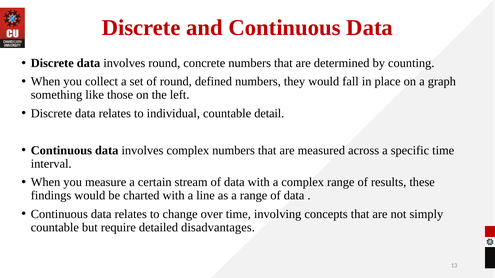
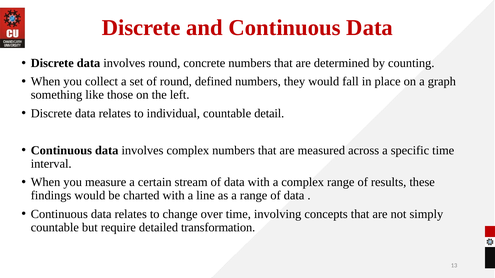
disadvantages: disadvantages -> transformation
